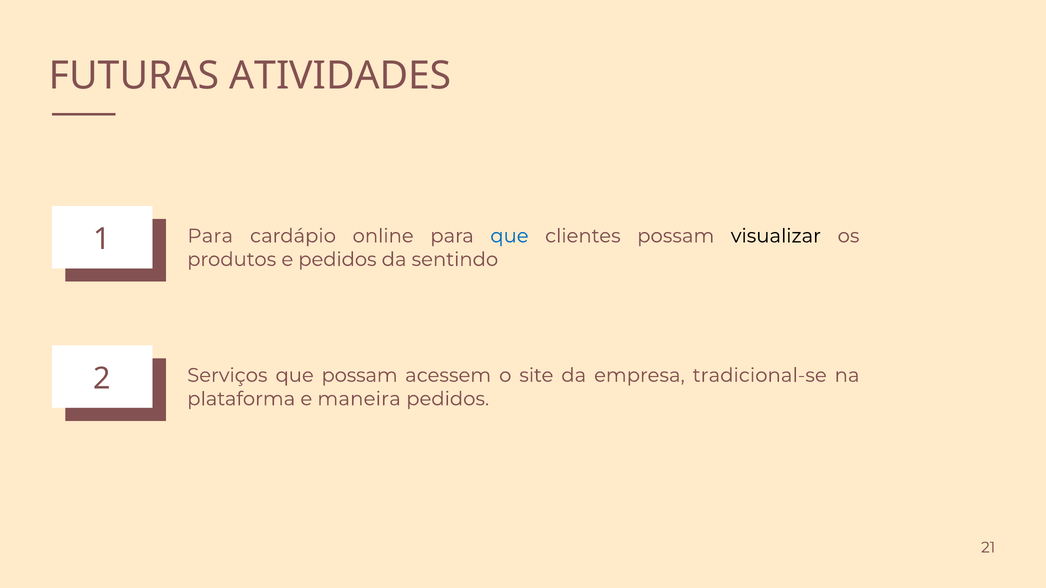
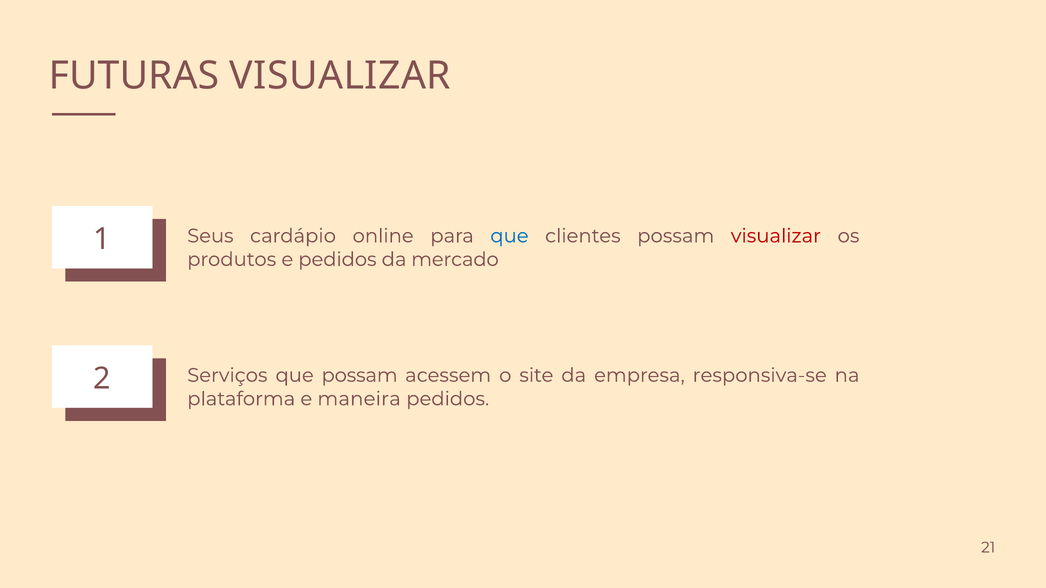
FUTURAS ATIVIDADES: ATIVIDADES -> VISUALIZAR
1 Para: Para -> Seus
visualizar at (776, 236) colour: black -> red
sentindo: sentindo -> mercado
tradicional-se: tradicional-se -> responsiva-se
